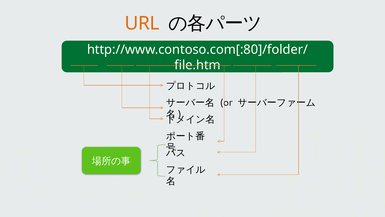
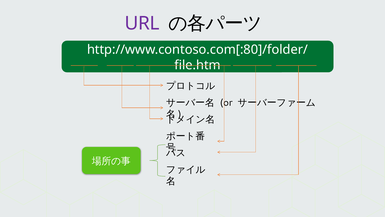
URL colour: orange -> purple
